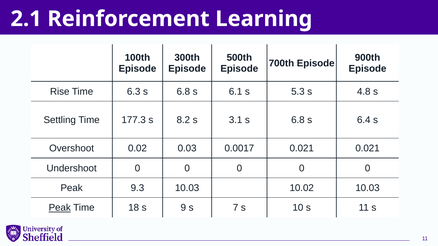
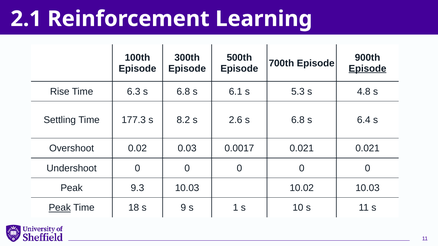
Episode at (368, 69) underline: none -> present
3.1: 3.1 -> 2.6
7: 7 -> 1
